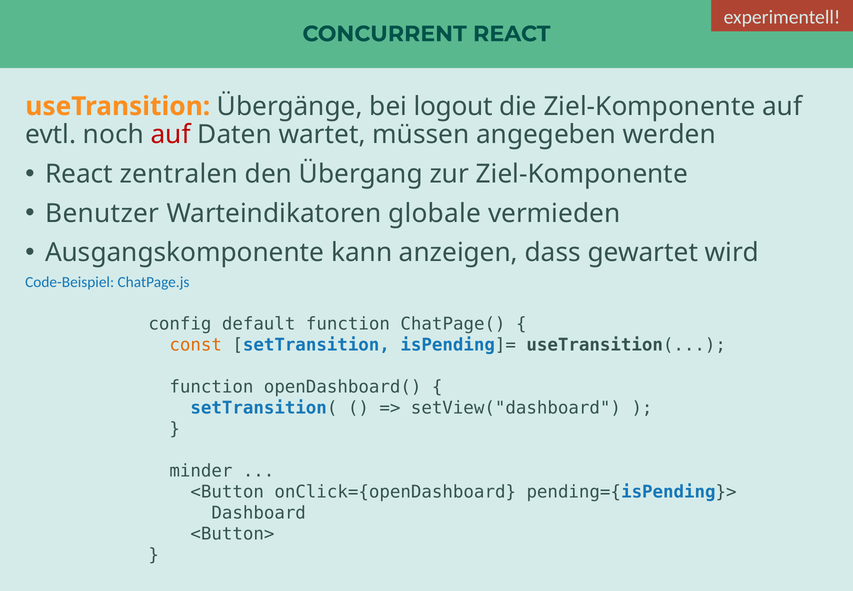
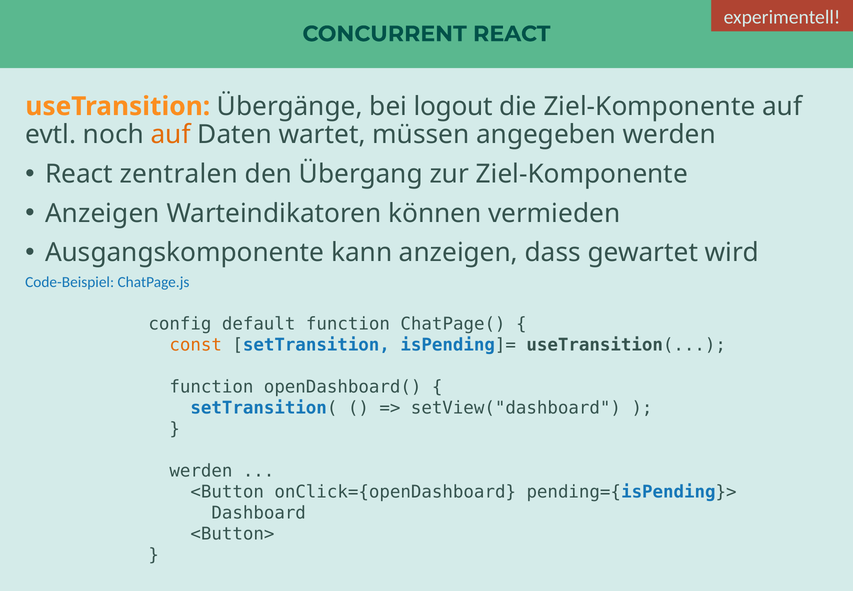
auf at (171, 135) colour: red -> orange
Benutzer at (102, 213): Benutzer -> Anzeigen
globale: globale -> können
minder at (201, 471): minder -> werden
